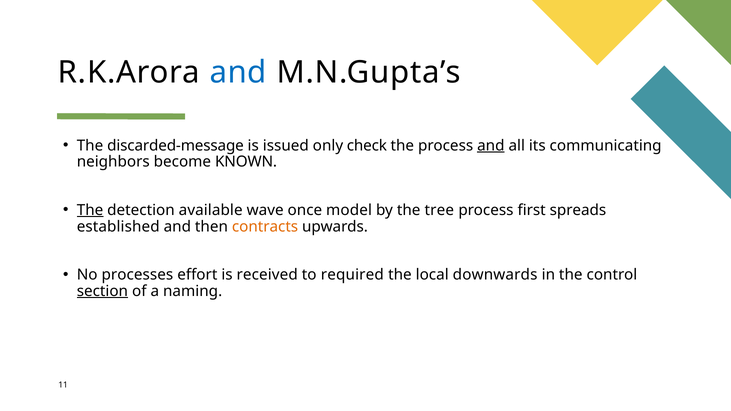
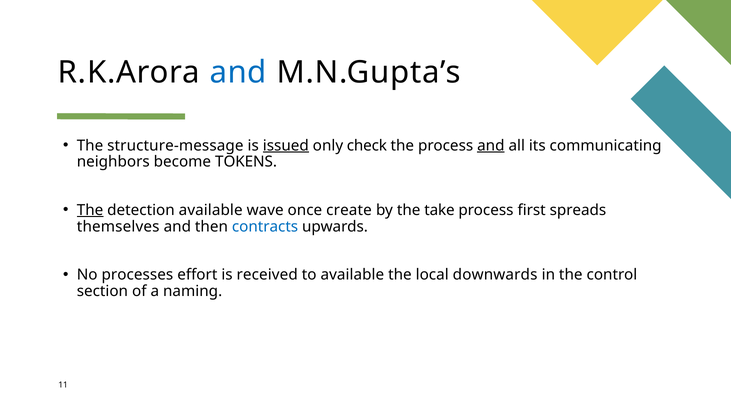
discarded-message: discarded-message -> structure-message
issued underline: none -> present
KNOWN: KNOWN -> TOKENS
model: model -> create
tree: tree -> take
established: established -> themselves
contracts colour: orange -> blue
to required: required -> available
section underline: present -> none
